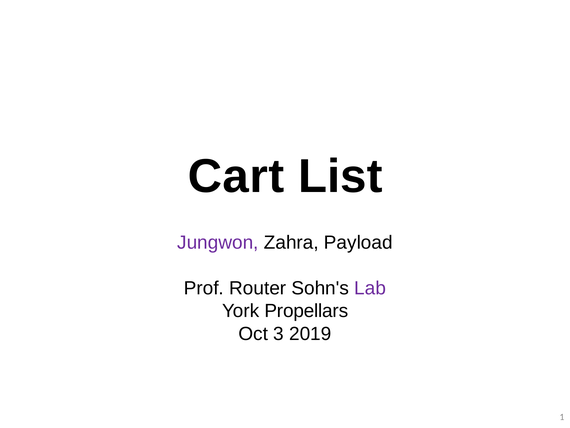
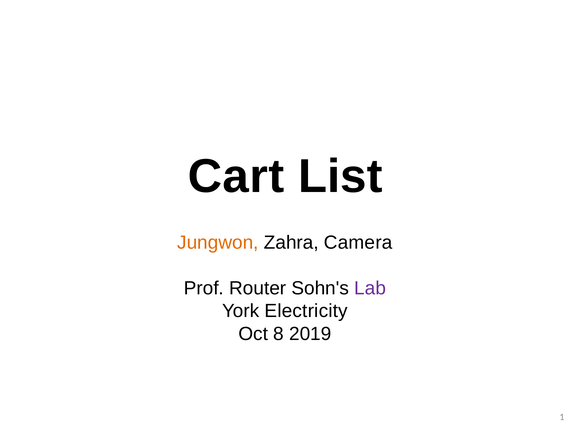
Jungwon colour: purple -> orange
Payload: Payload -> Camera
Propellars: Propellars -> Electricity
3: 3 -> 8
